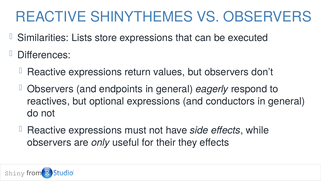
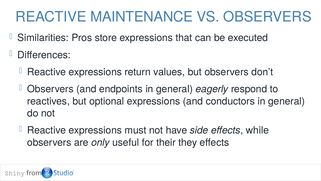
SHINYTHEMES: SHINYTHEMES -> MAINTENANCE
Lists: Lists -> Pros
